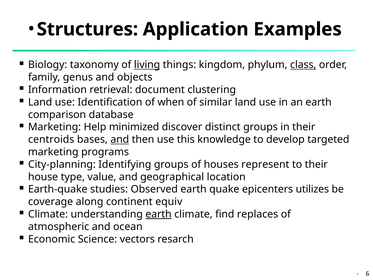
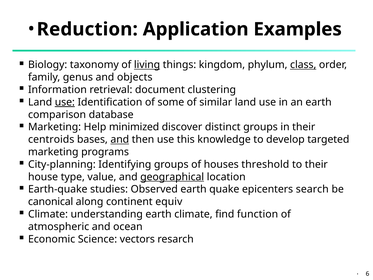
Structures: Structures -> Reduction
use at (65, 102) underline: none -> present
when: when -> some
represent: represent -> threshold
geographical underline: none -> present
utilizes: utilizes -> search
coverage: coverage -> canonical
earth at (159, 214) underline: present -> none
replaces: replaces -> function
